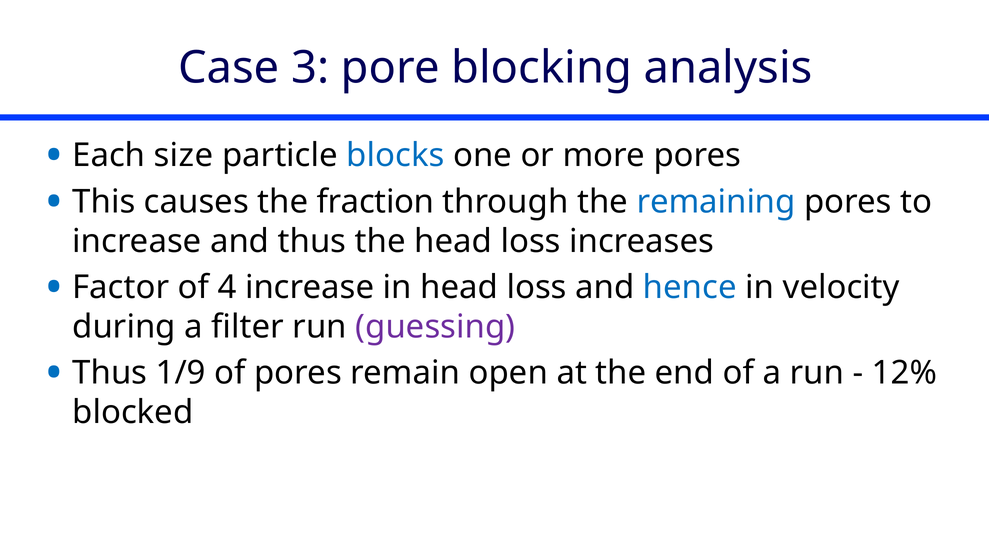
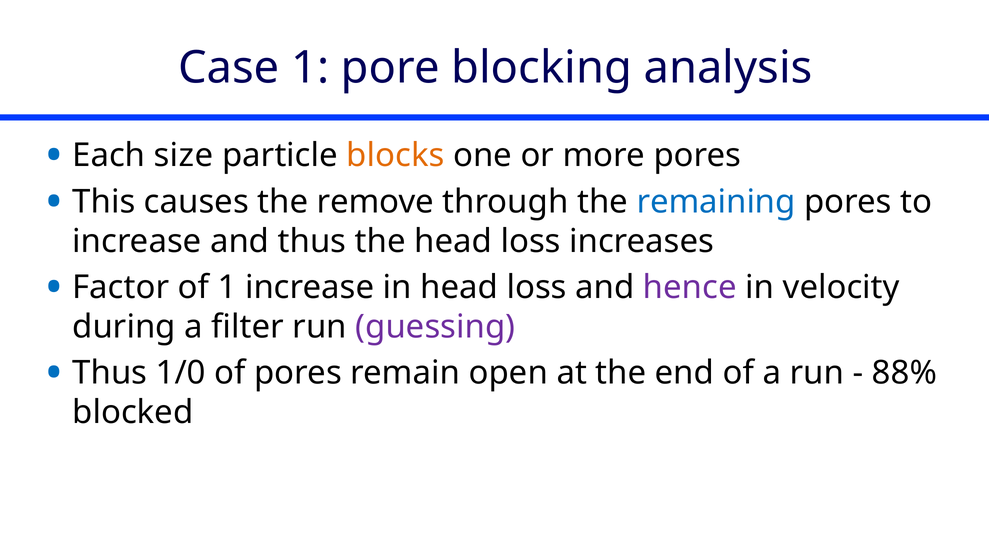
Case 3: 3 -> 1
blocks colour: blue -> orange
fraction: fraction -> remove
of 4: 4 -> 1
hence colour: blue -> purple
1/9: 1/9 -> 1/0
12%: 12% -> 88%
